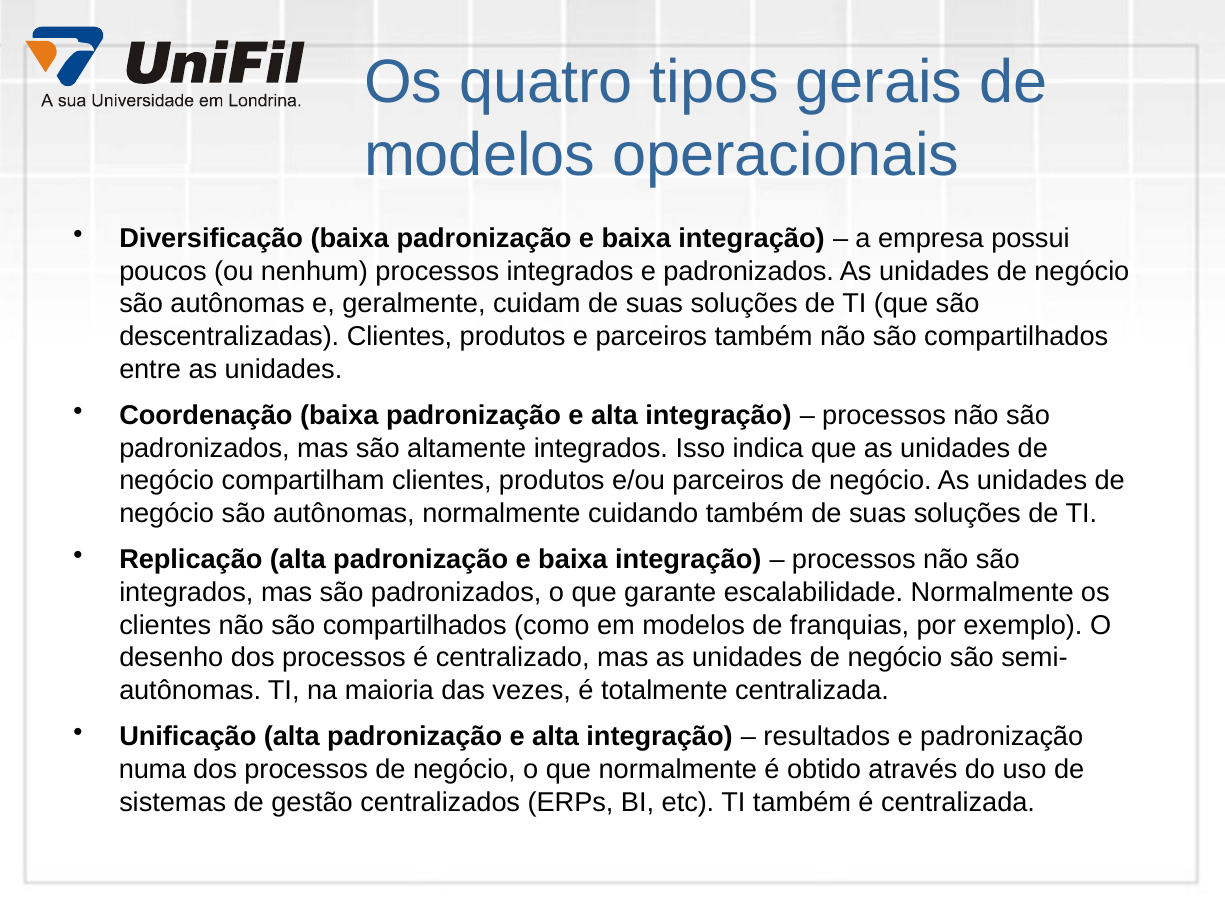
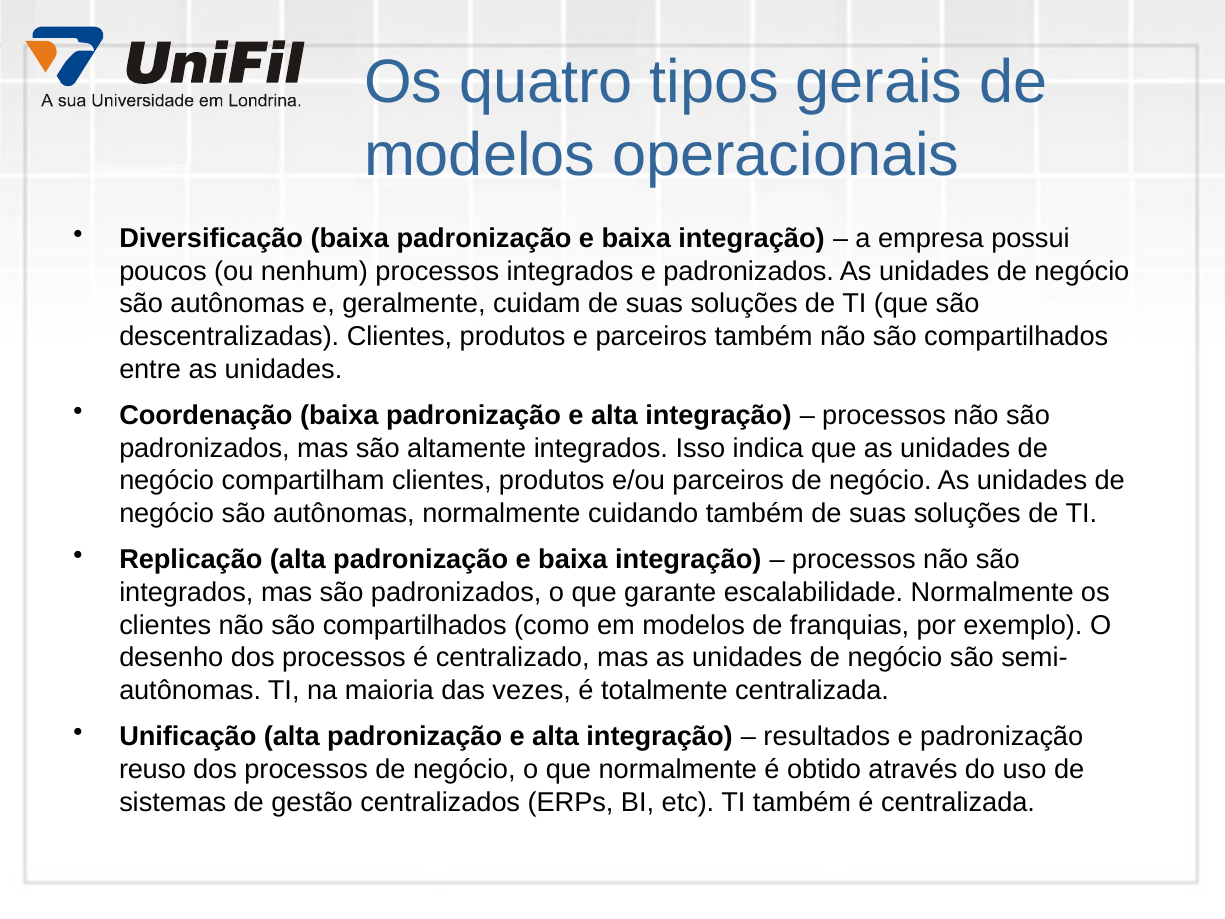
numa: numa -> reuso
